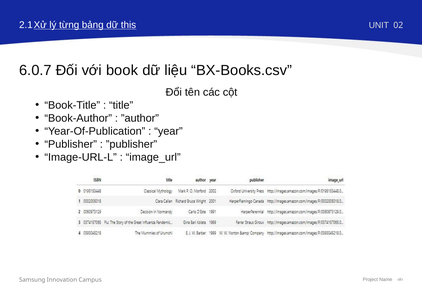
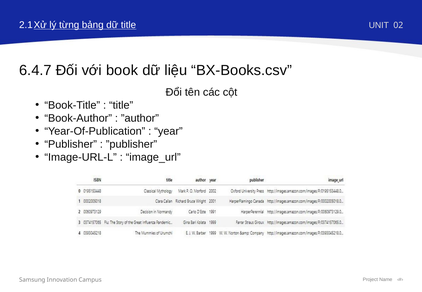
dữ this: this -> title
6.0.7: 6.0.7 -> 6.4.7
